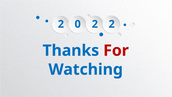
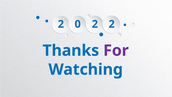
For colour: red -> purple
